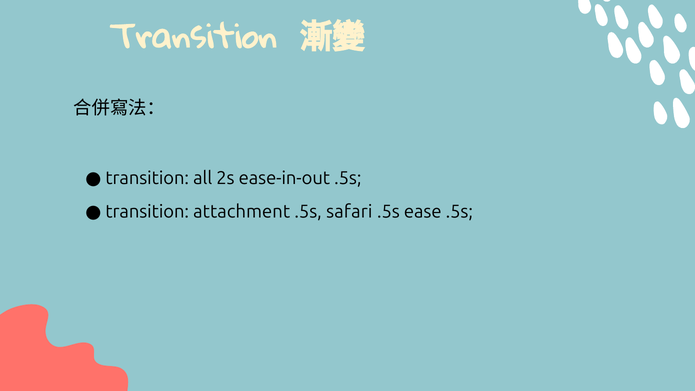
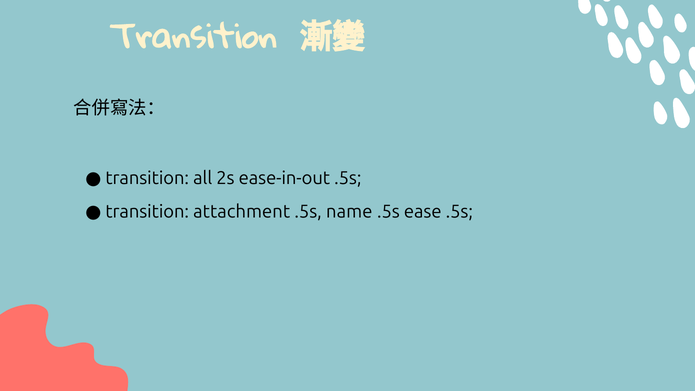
safari: safari -> name
